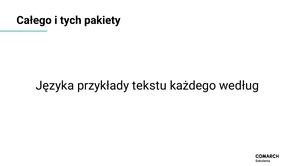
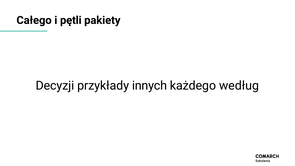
tych: tych -> pętli
Języka: Języka -> Decyzji
tekstu: tekstu -> innych
